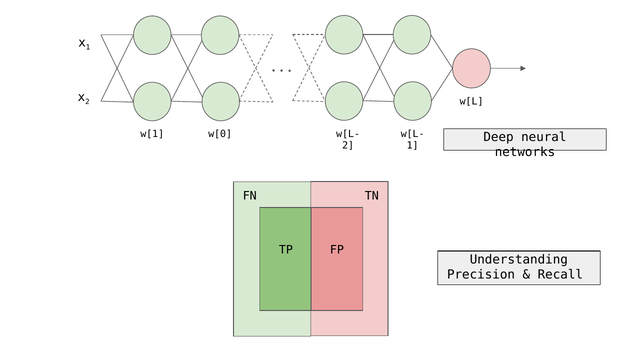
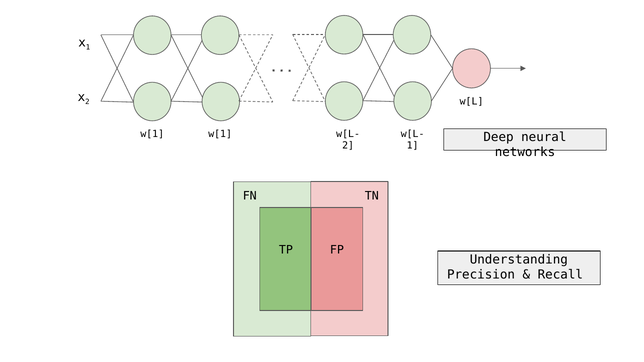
w[1 w[0: w[0 -> w[1
